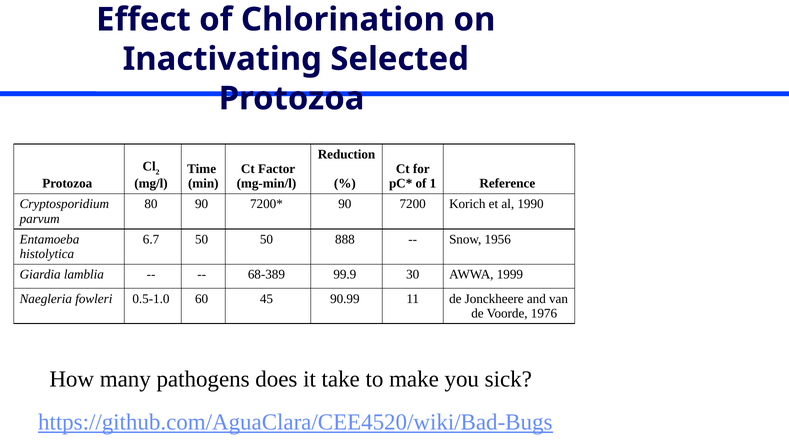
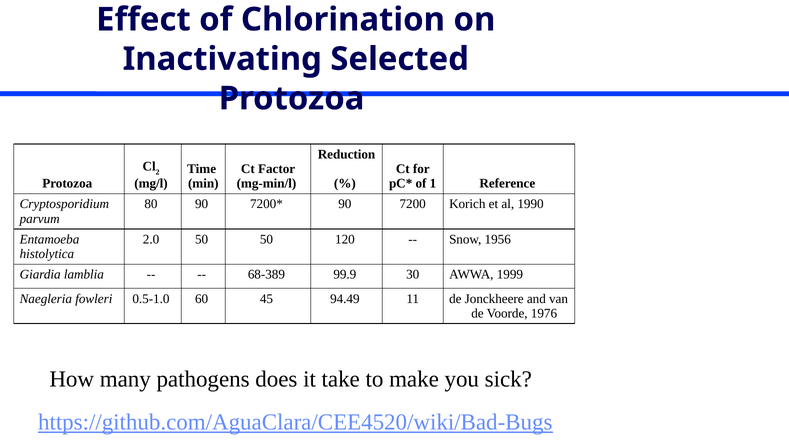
6.7: 6.7 -> 2.0
888: 888 -> 120
90.99: 90.99 -> 94.49
